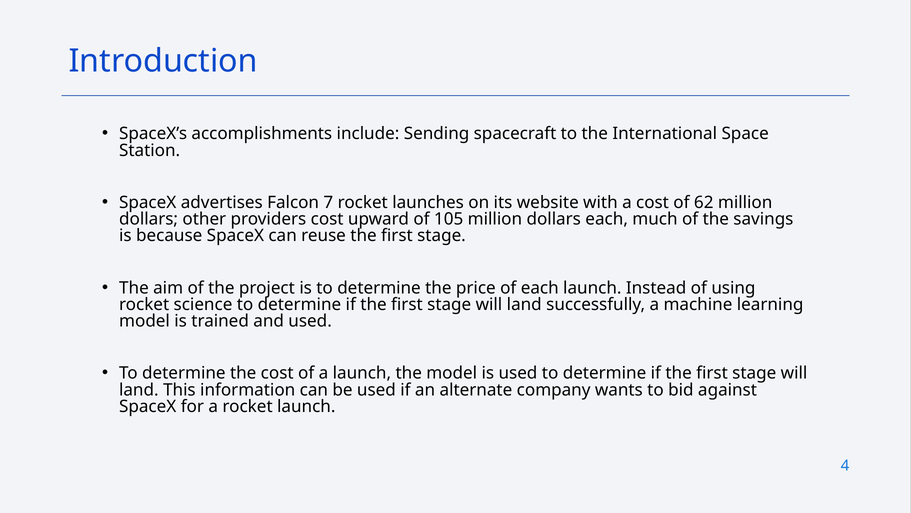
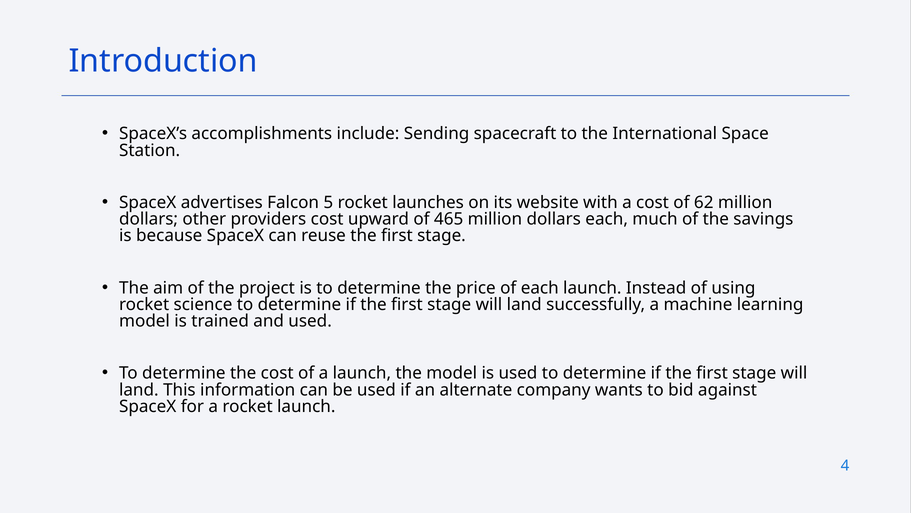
7: 7 -> 5
105: 105 -> 465
